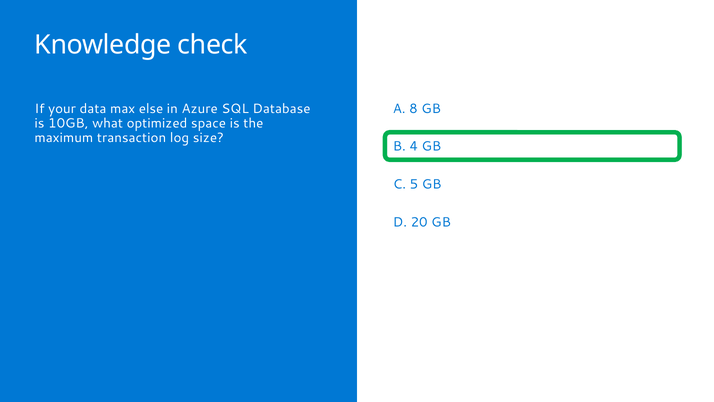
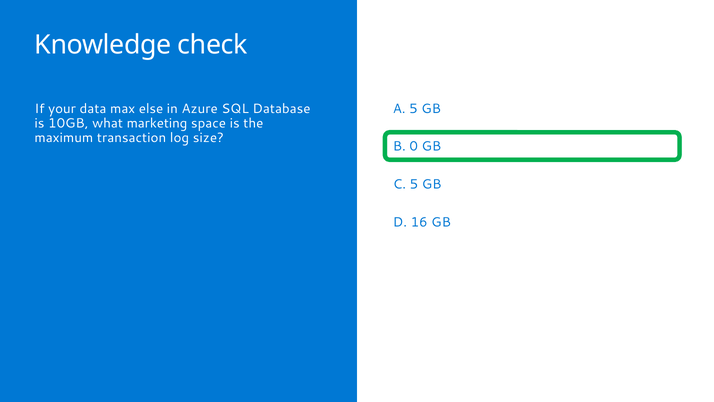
A 8: 8 -> 5
optimized: optimized -> marketing
4: 4 -> 0
20: 20 -> 16
